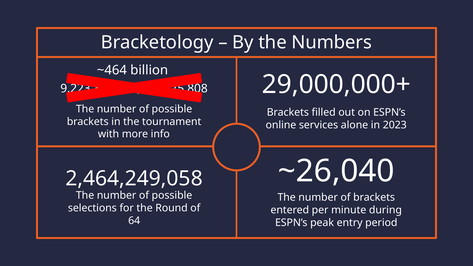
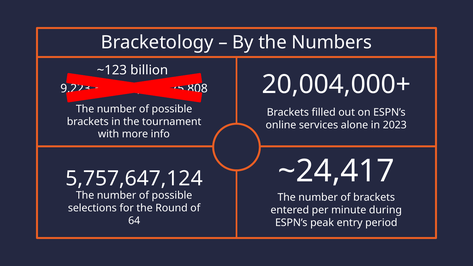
~464: ~464 -> ~123
29,000,000+: 29,000,000+ -> 20,004,000+
~26,040: ~26,040 -> ~24,417
2,464,249,058: 2,464,249,058 -> 5,757,647,124
